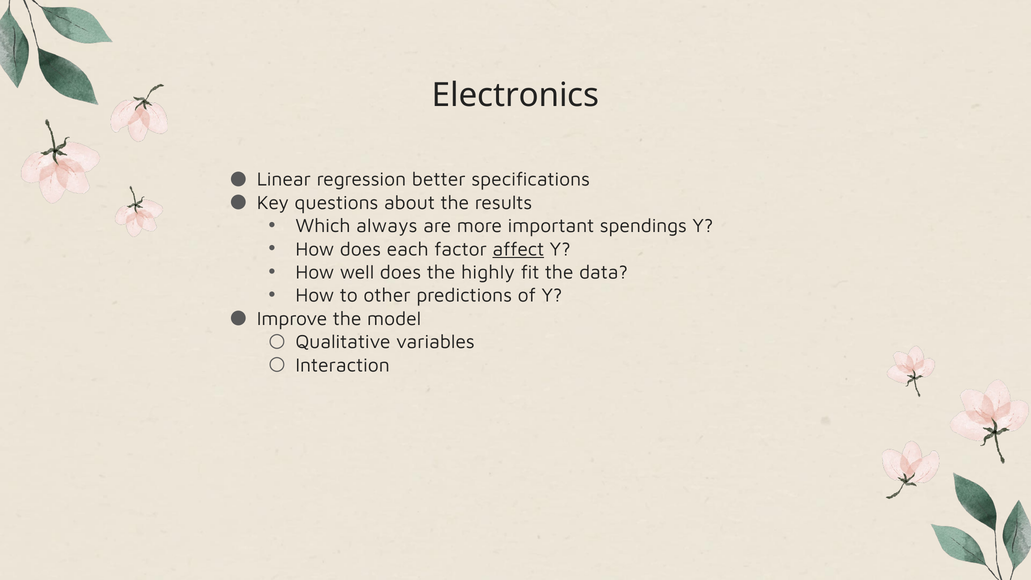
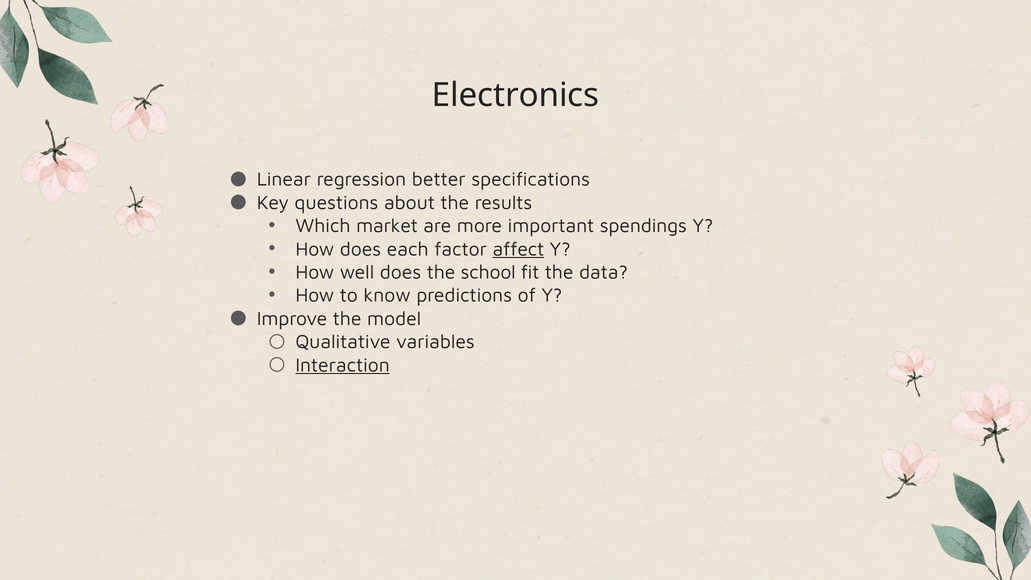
always: always -> market
highly: highly -> school
other: other -> know
Interaction underline: none -> present
